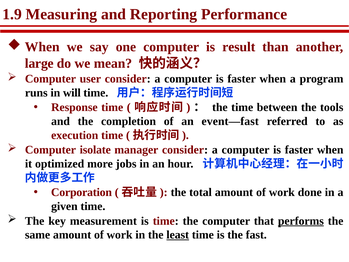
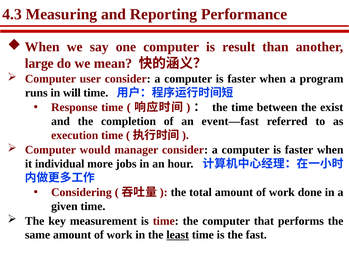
1.9: 1.9 -> 4.3
tools: tools -> exist
isolate: isolate -> would
optimized: optimized -> individual
Corporation: Corporation -> Considering
performs underline: present -> none
